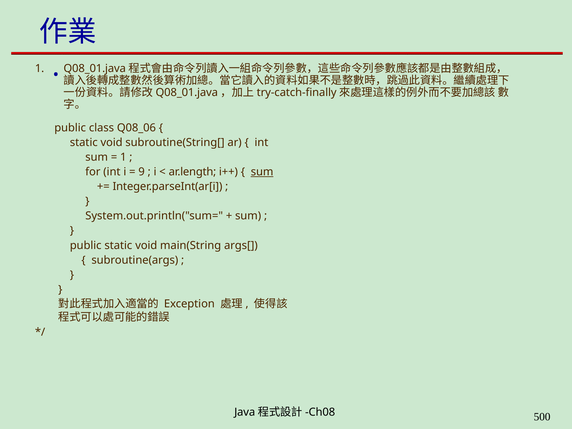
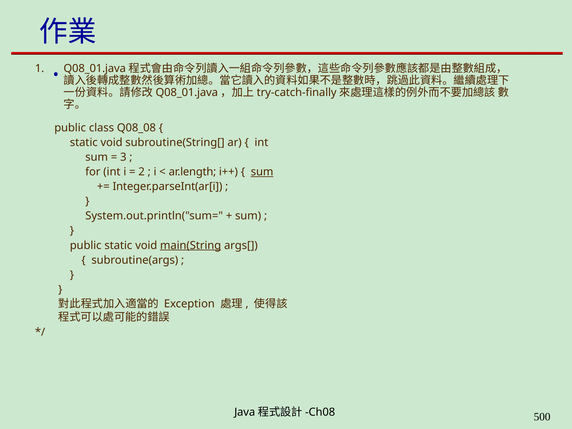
Q08_06: Q08_06 -> Q08_08
1 at (123, 157): 1 -> 3
9: 9 -> 2
main(String underline: none -> present
